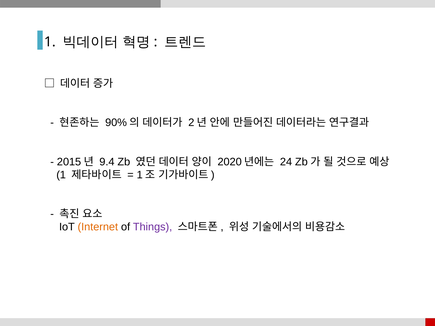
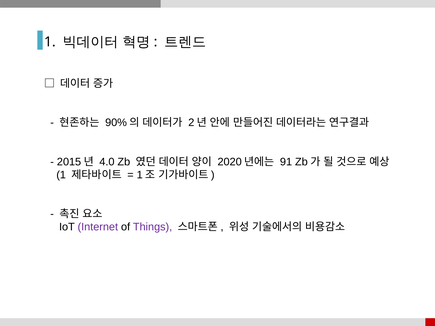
9.4: 9.4 -> 4.0
24: 24 -> 91
Internet colour: orange -> purple
